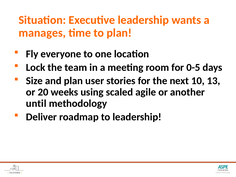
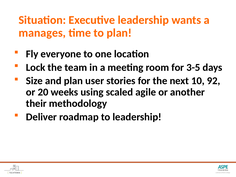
0-5: 0-5 -> 3-5
13: 13 -> 92
until: until -> their
